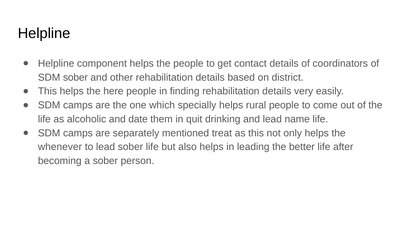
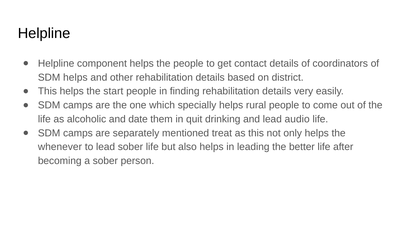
SDM sober: sober -> helps
here: here -> start
name: name -> audio
